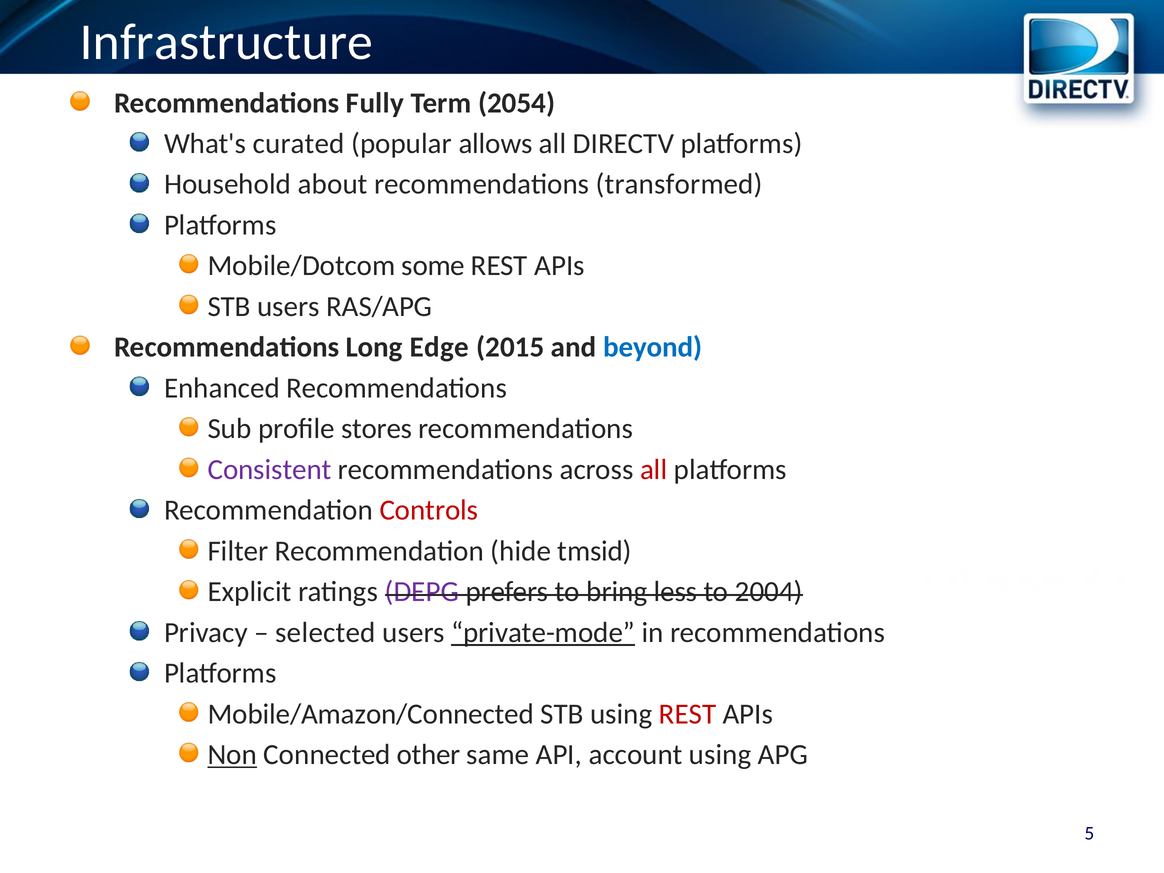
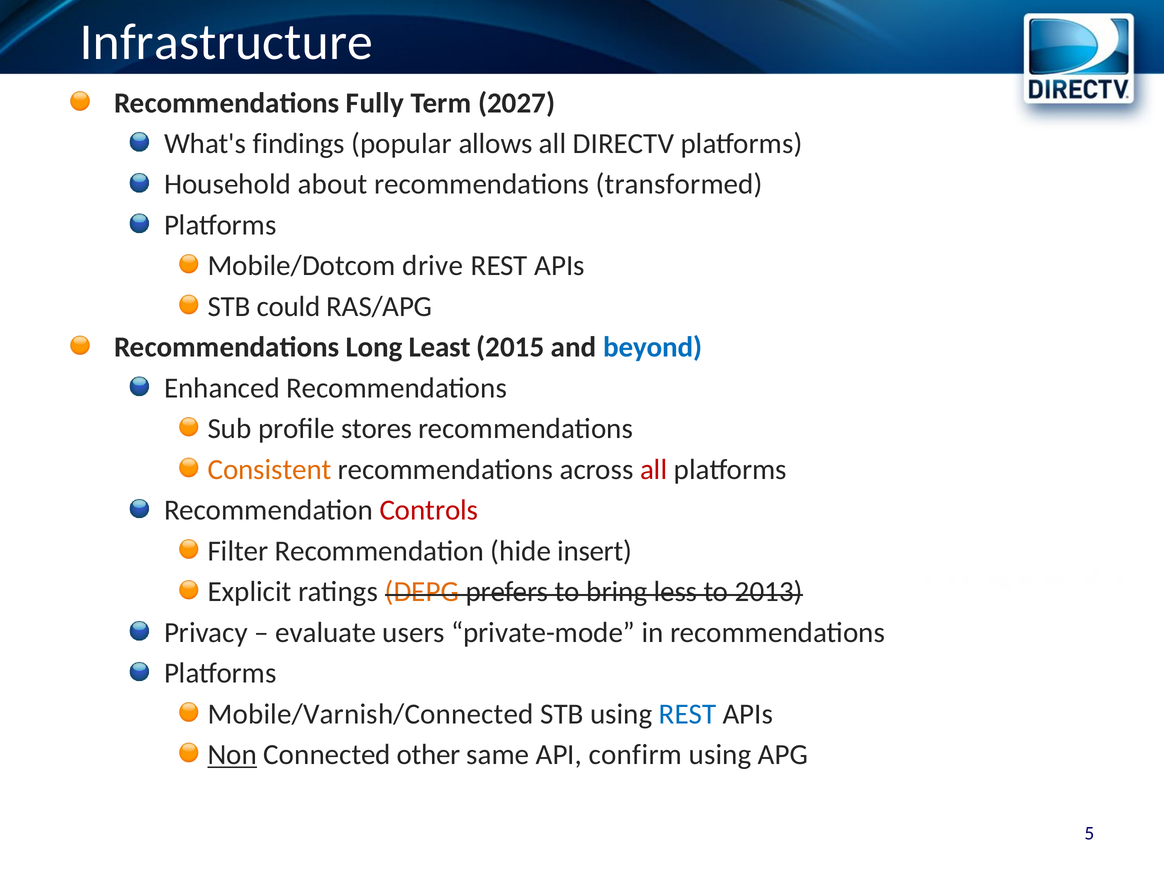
2054: 2054 -> 2027
curated: curated -> findings
some: some -> drive
STB users: users -> could
Edge: Edge -> Least
Consistent colour: purple -> orange
tmsid: tmsid -> insert
DEPG colour: purple -> orange
2004: 2004 -> 2013
selected: selected -> evaluate
private-mode underline: present -> none
Mobile/Amazon/Connected: Mobile/Amazon/Connected -> Mobile/Varnish/Connected
REST at (688, 714) colour: red -> blue
account: account -> confirm
